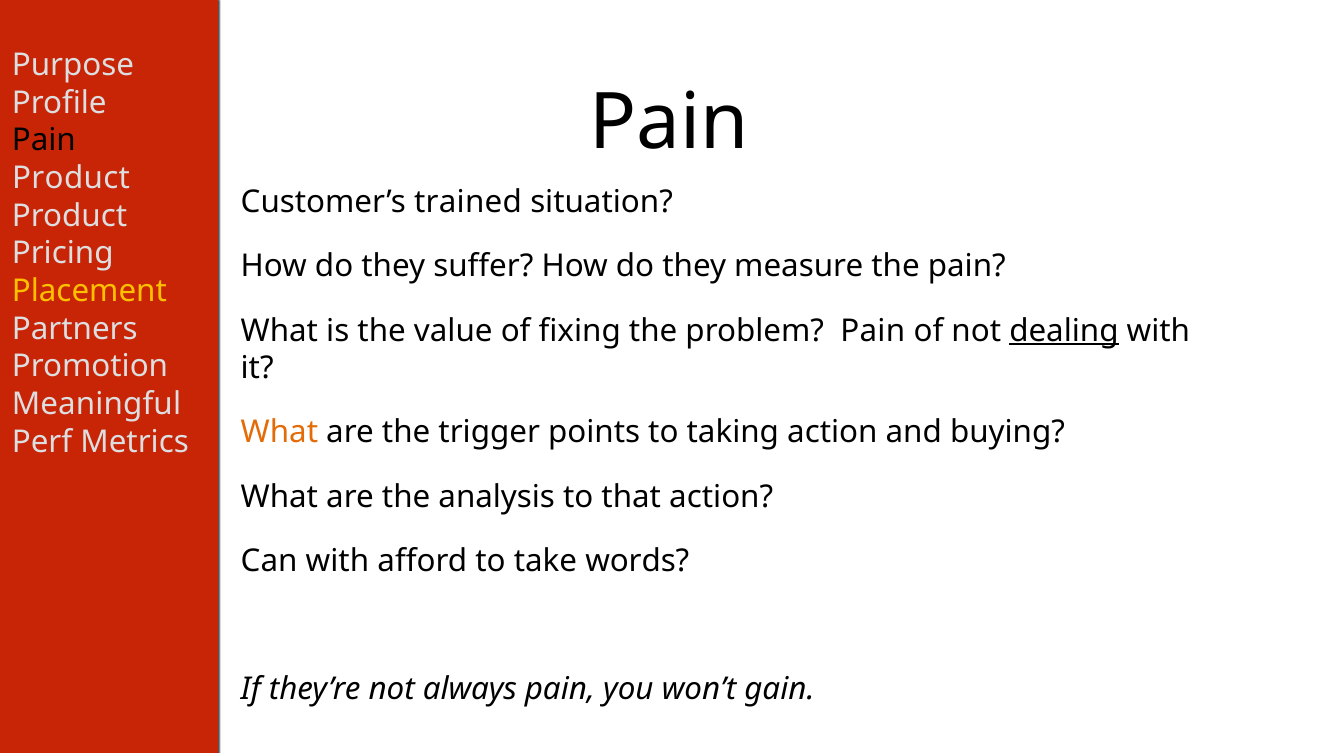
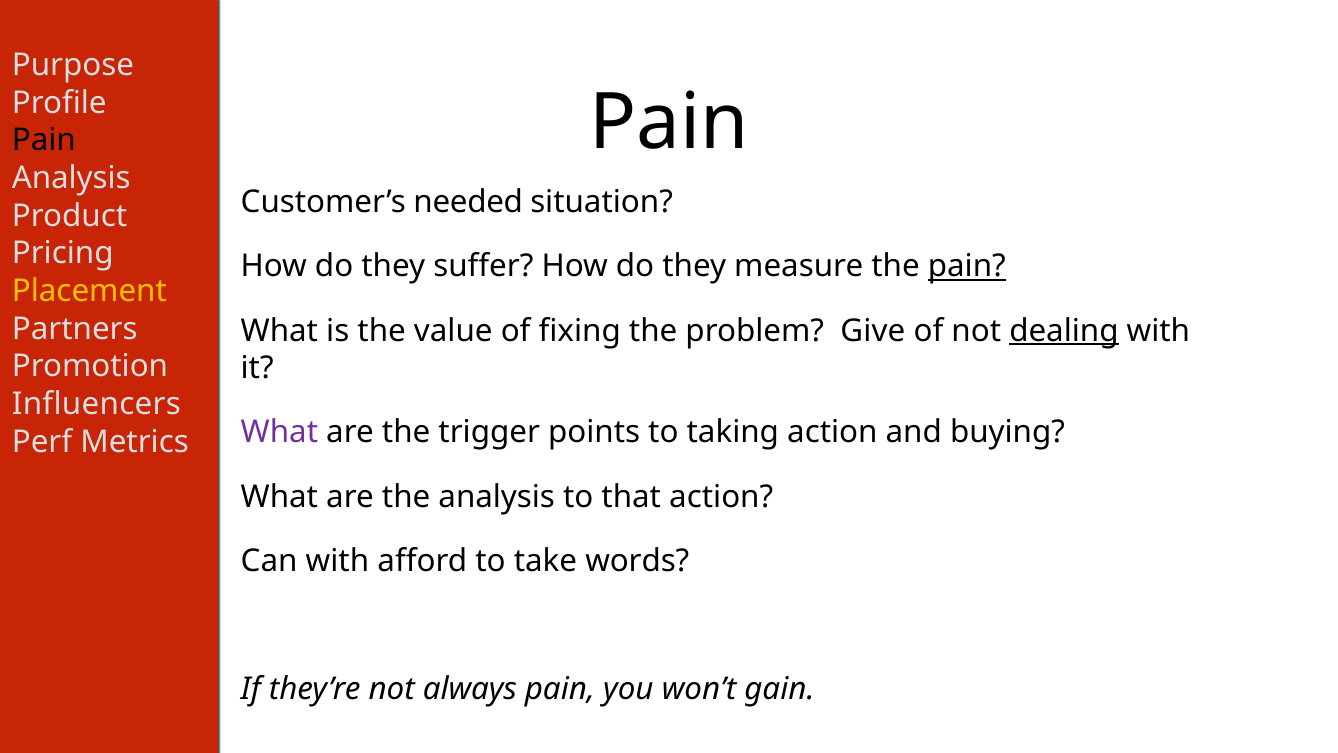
Product at (71, 178): Product -> Analysis
trained: trained -> needed
pain at (967, 266) underline: none -> present
problem Pain: Pain -> Give
Meaningful: Meaningful -> Influencers
What at (279, 432) colour: orange -> purple
